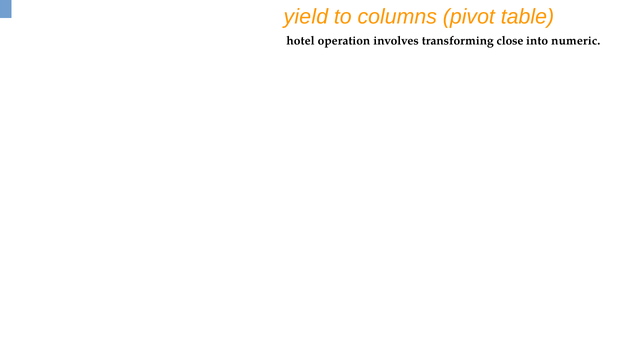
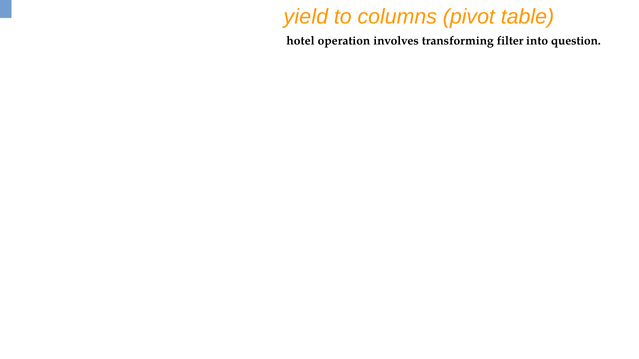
close: close -> filter
numeric: numeric -> question
